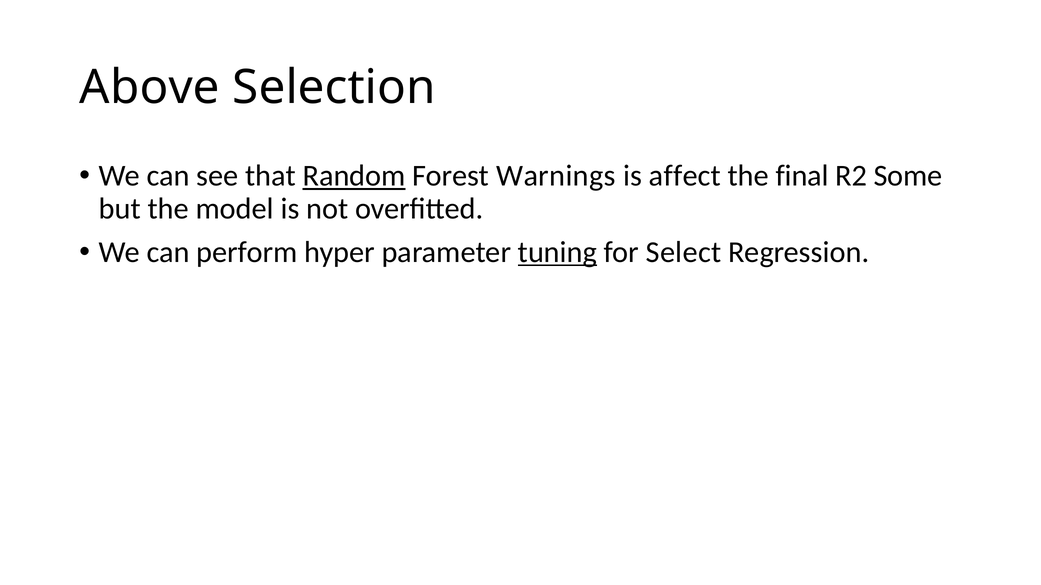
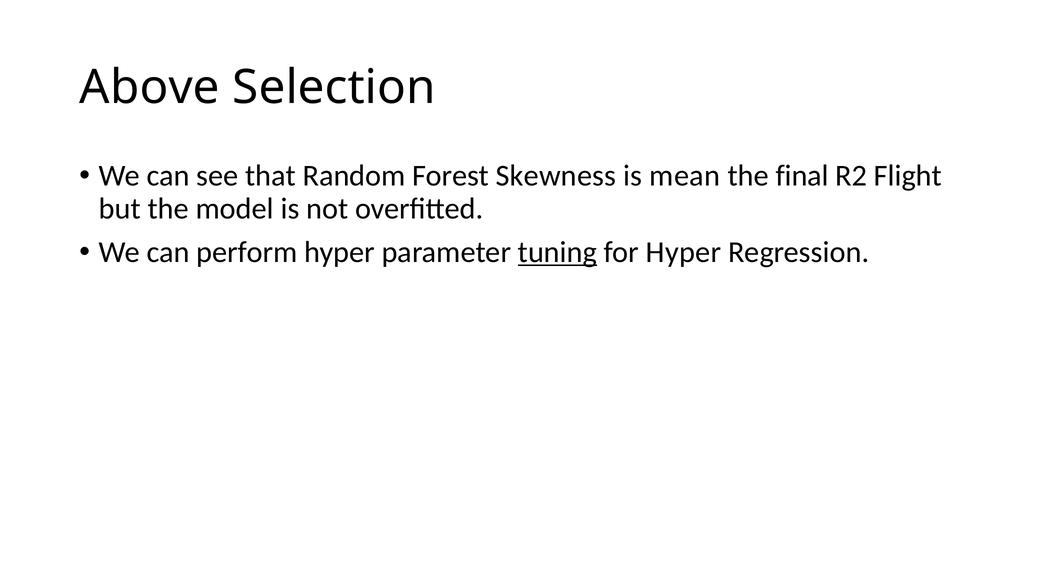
Random underline: present -> none
Warnings: Warnings -> Skewness
affect: affect -> mean
Some: Some -> Flight
for Select: Select -> Hyper
